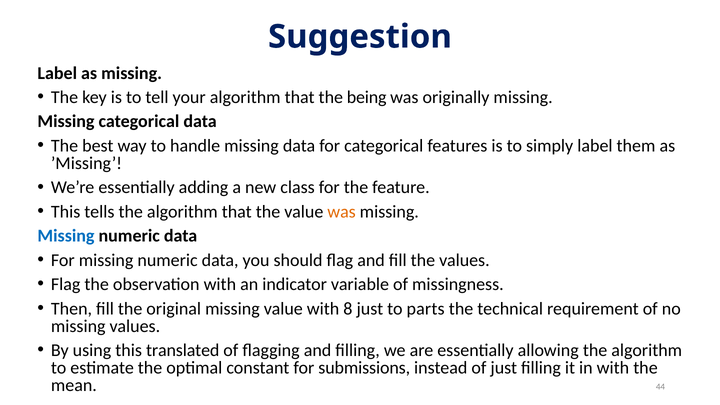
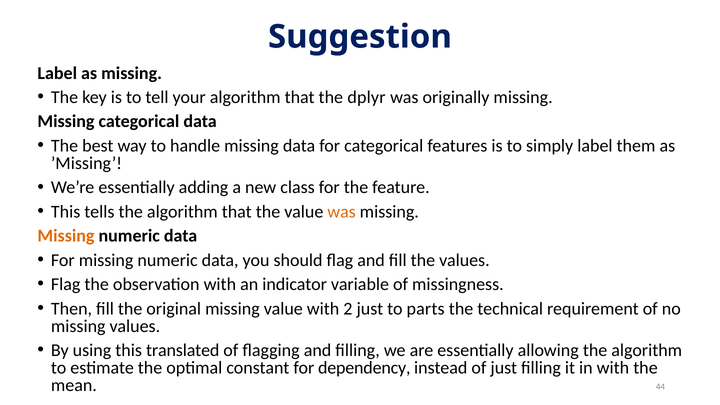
being: being -> dplyr
Missing at (66, 236) colour: blue -> orange
8: 8 -> 2
submissions: submissions -> dependency
